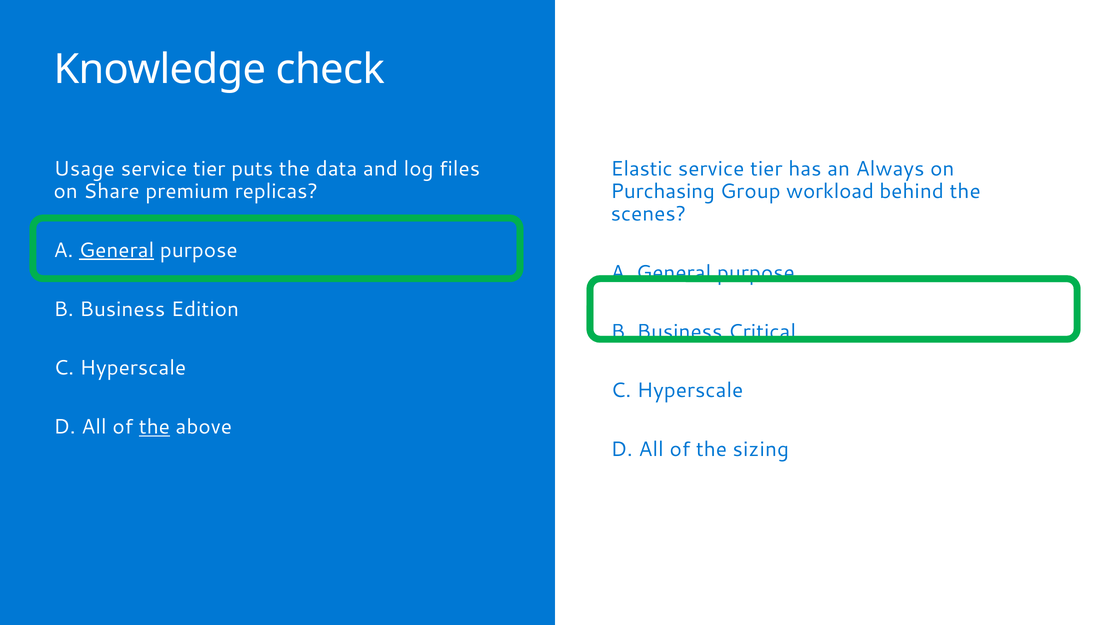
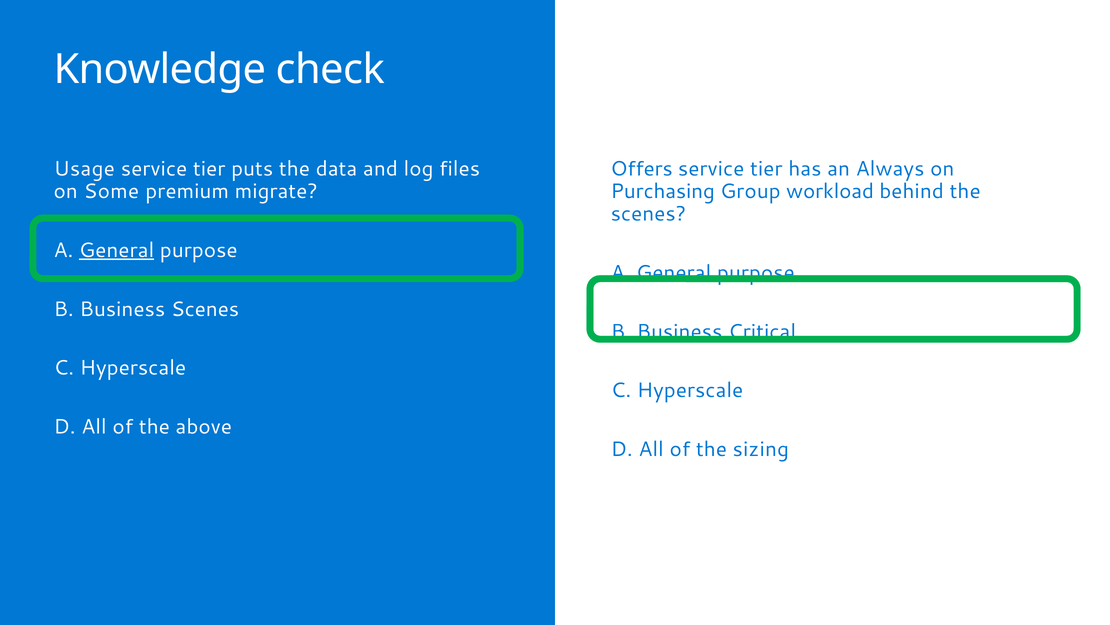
Elastic: Elastic -> Offers
Share: Share -> Some
replicas: replicas -> migrate
Business Edition: Edition -> Scenes
the at (154, 427) underline: present -> none
